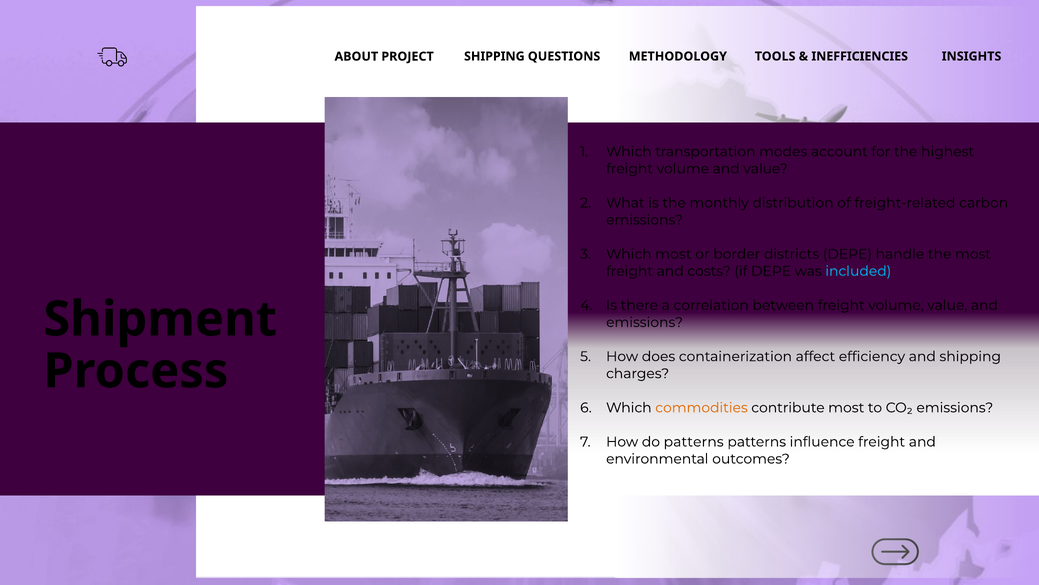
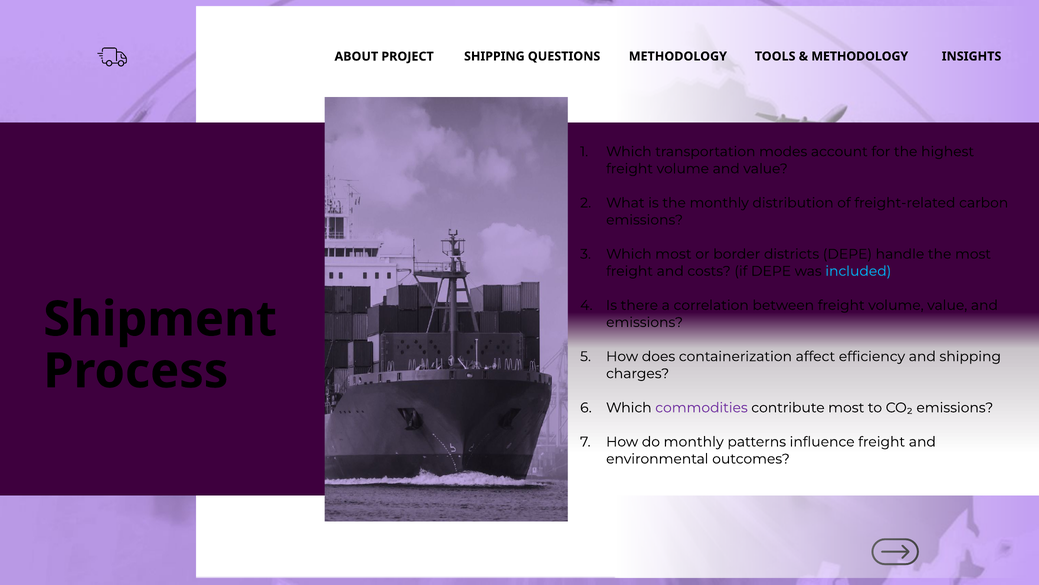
INEFFICIENCIES at (860, 56): INEFFICIENCIES -> METHODOLOGY
commodities colour: orange -> purple
do patterns: patterns -> monthly
